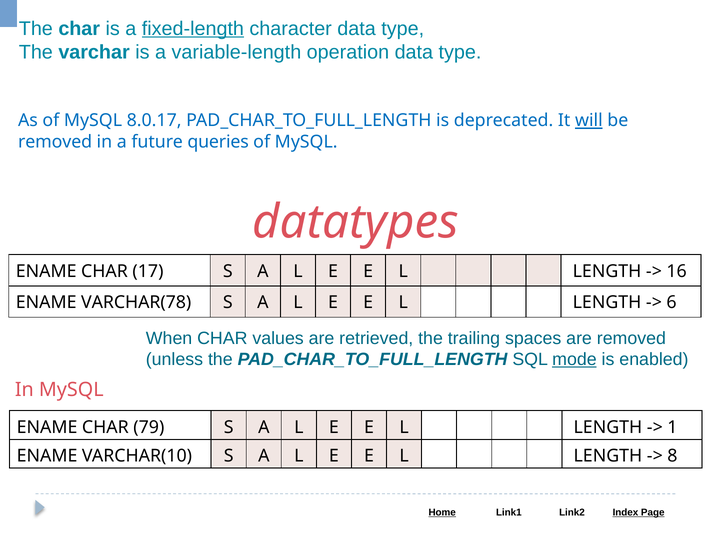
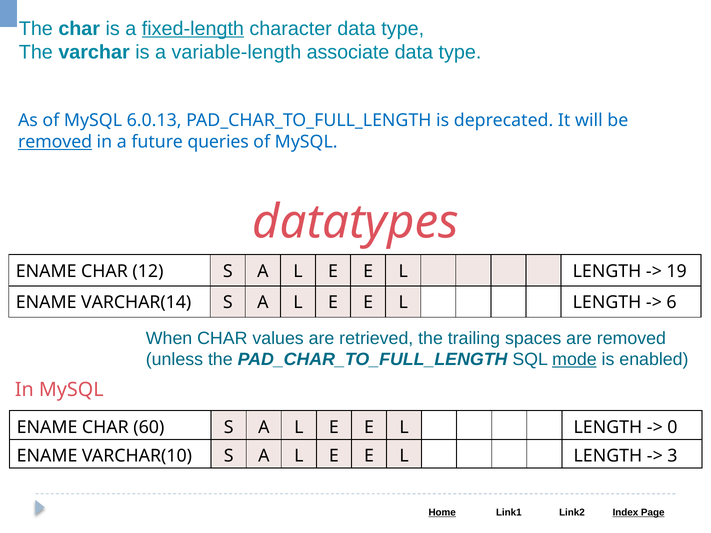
operation: operation -> associate
8.0.17: 8.0.17 -> 6.0.13
will underline: present -> none
removed at (55, 142) underline: none -> present
17: 17 -> 12
16: 16 -> 19
VARCHAR(78: VARCHAR(78 -> VARCHAR(14
79: 79 -> 60
1: 1 -> 0
8: 8 -> 3
